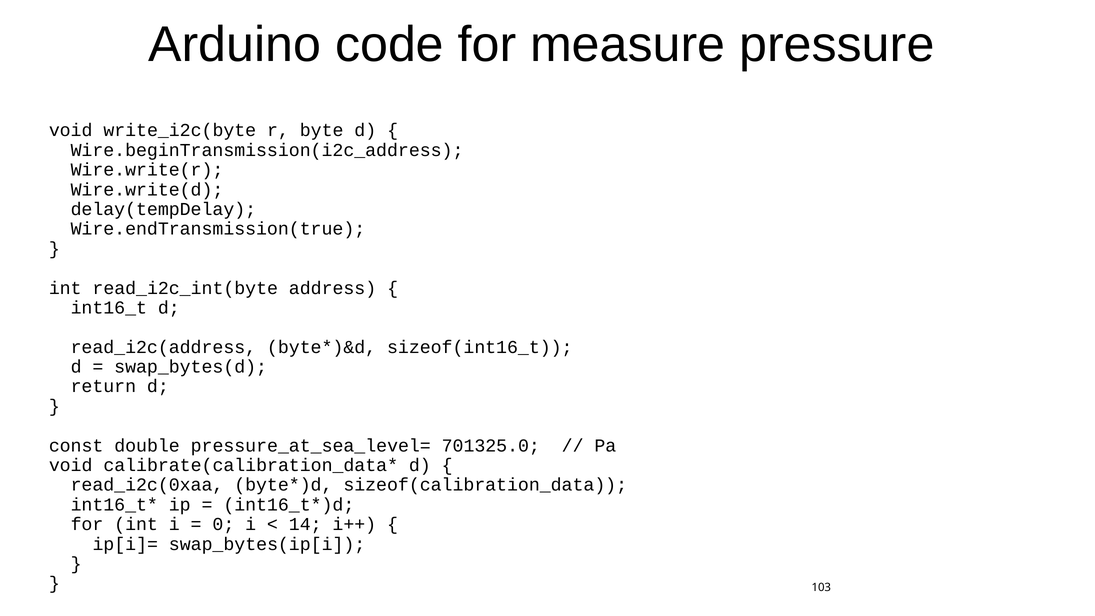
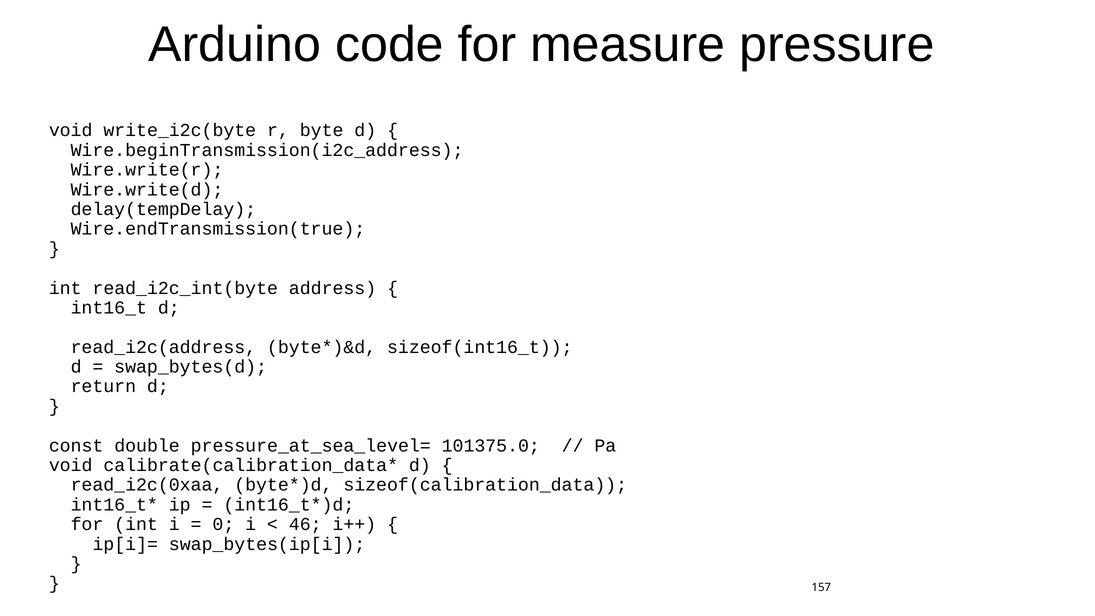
701325.0: 701325.0 -> 101375.0
14: 14 -> 46
103: 103 -> 157
